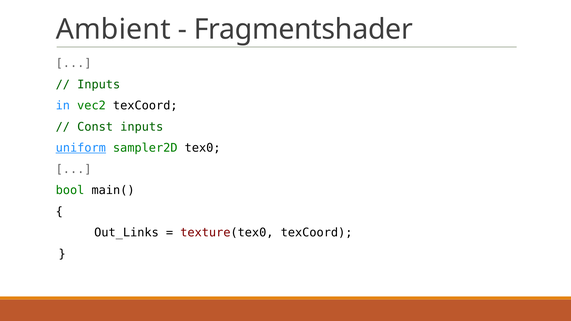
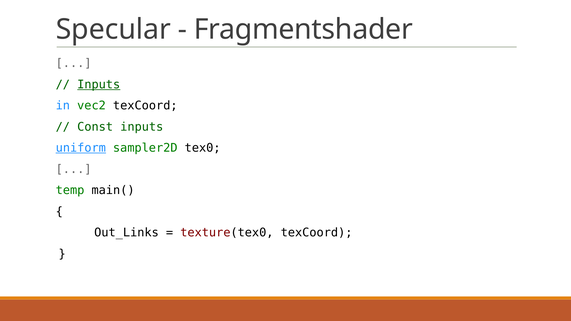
Ambient: Ambient -> Specular
Inputs at (99, 85) underline: none -> present
bool: bool -> temp
